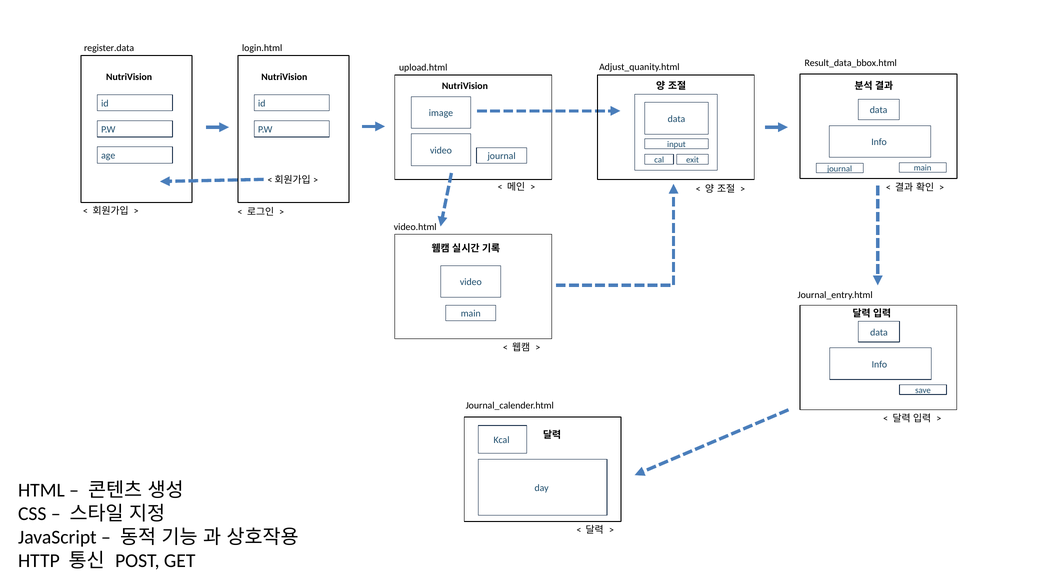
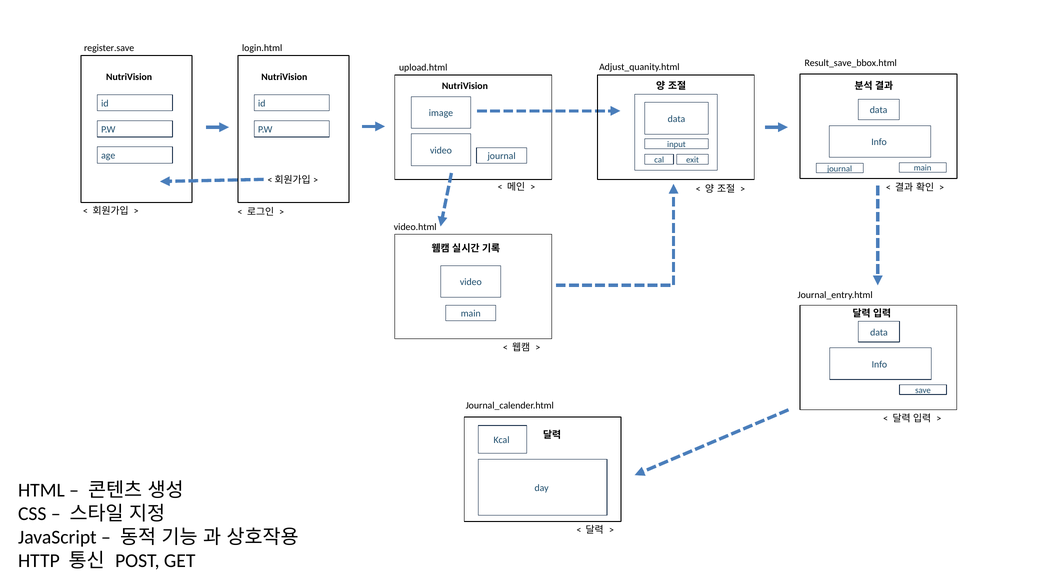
register.data: register.data -> register.save
Result_data_bbox.html: Result_data_bbox.html -> Result_save_bbox.html
